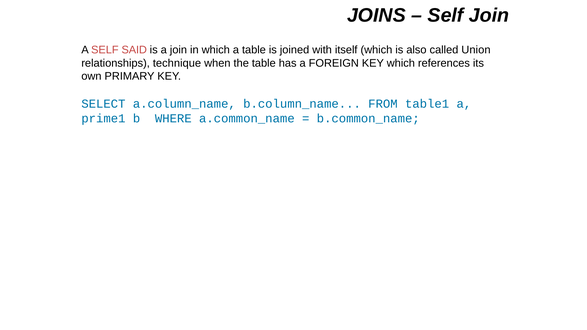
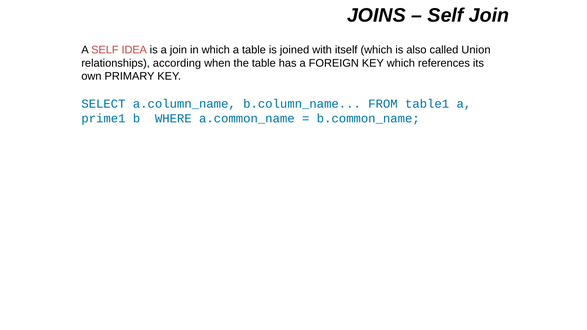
SAID: SAID -> IDEA
technique: technique -> according
